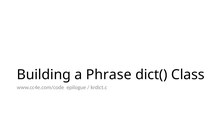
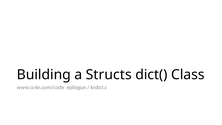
Phrase: Phrase -> Structs
